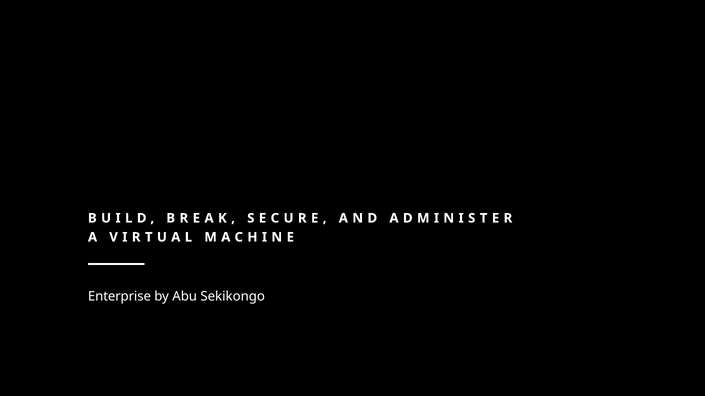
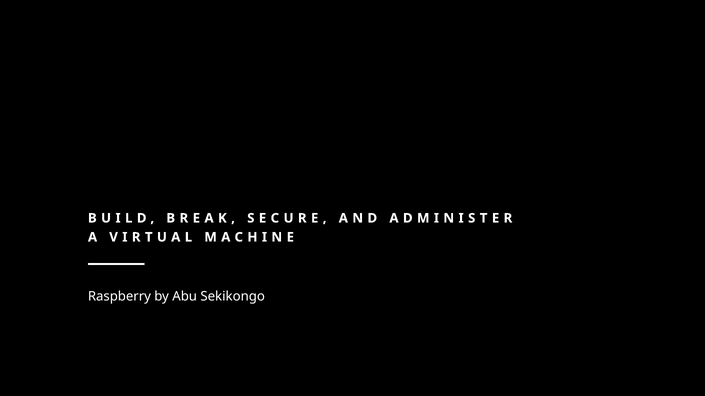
Enterprise: Enterprise -> Raspberry
